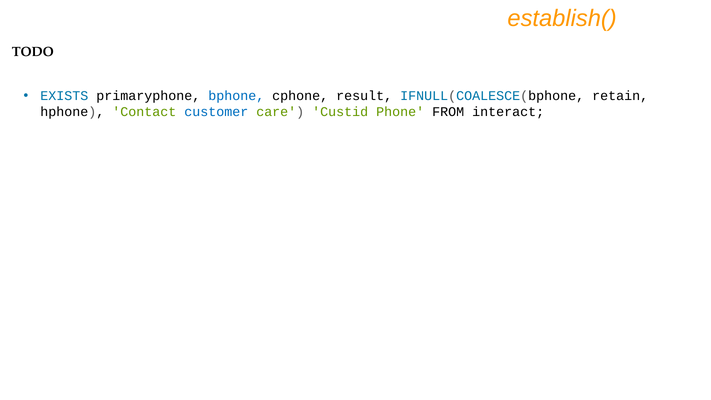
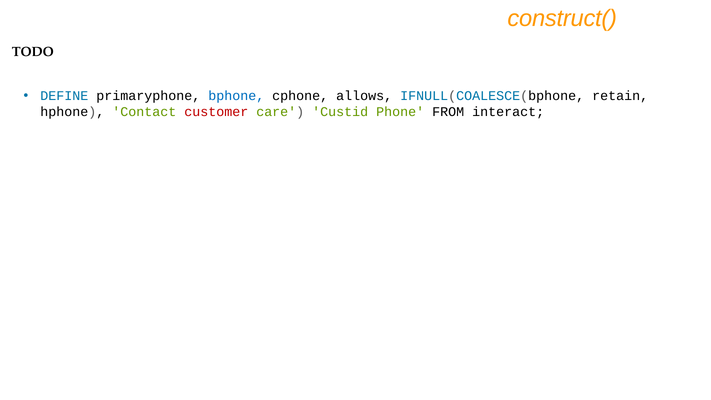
establish(: establish( -> construct(
EXISTS: EXISTS -> DEFINE
result: result -> allows
customer colour: blue -> red
